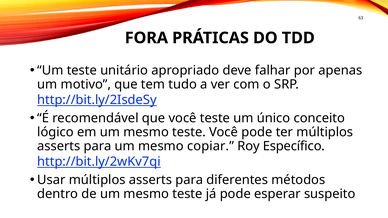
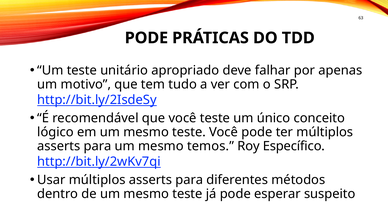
FORA at (146, 38): FORA -> PODE
copiar: copiar -> temos
